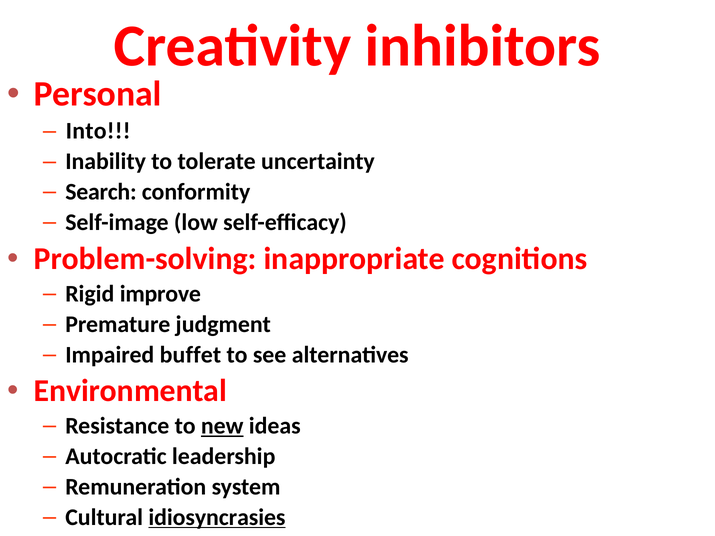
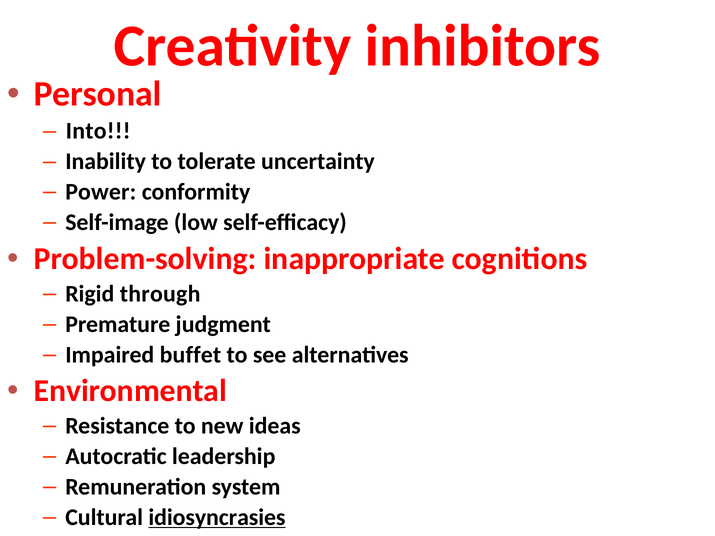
Search: Search -> Power
improve: improve -> through
new underline: present -> none
